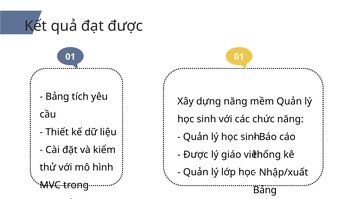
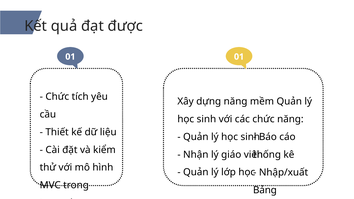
Bảng at (57, 97): Bảng -> Chức
Được at (196, 155): Được -> Nhận
